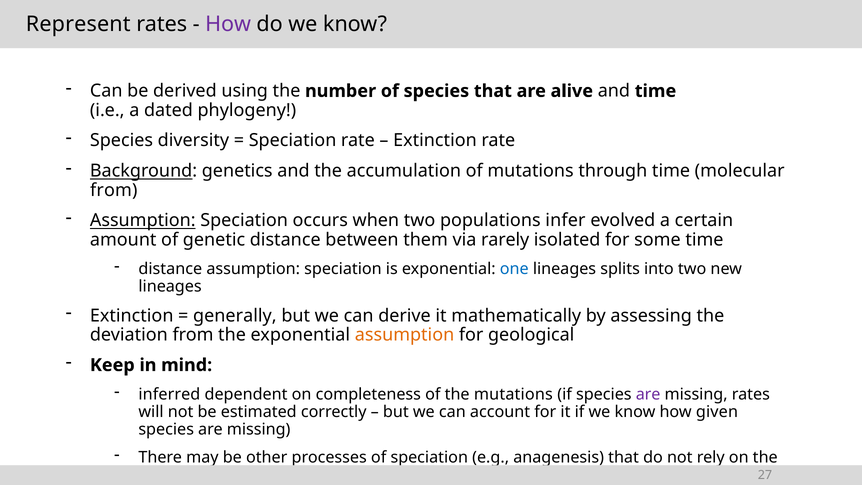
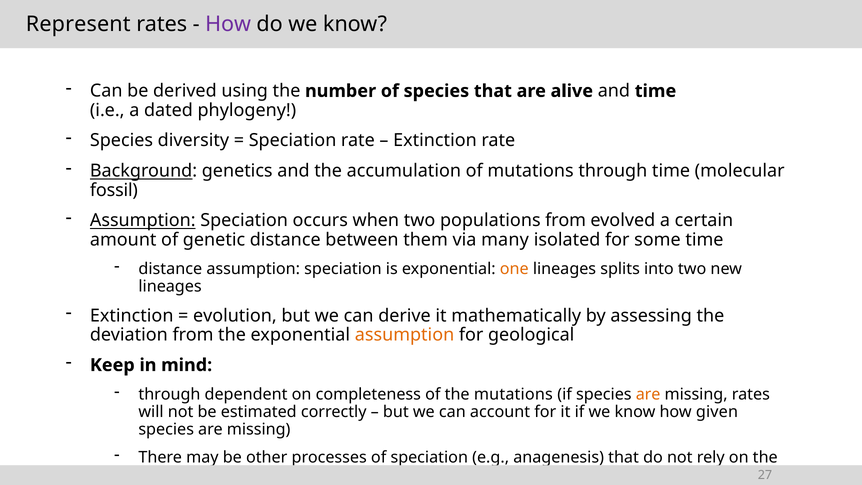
from at (114, 190): from -> fossil
populations infer: infer -> from
via rarely: rarely -> many
one colour: blue -> orange
generally at (235, 315): generally -> evolution
inferred at (169, 394): inferred -> through
are at (648, 394) colour: purple -> orange
